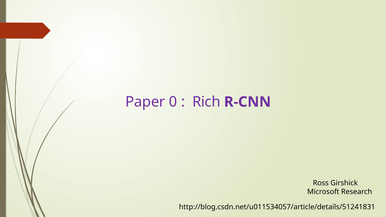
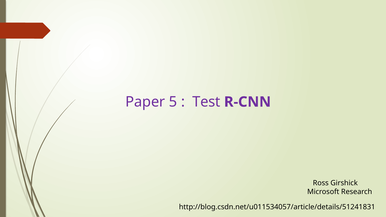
0: 0 -> 5
Rich: Rich -> Test
